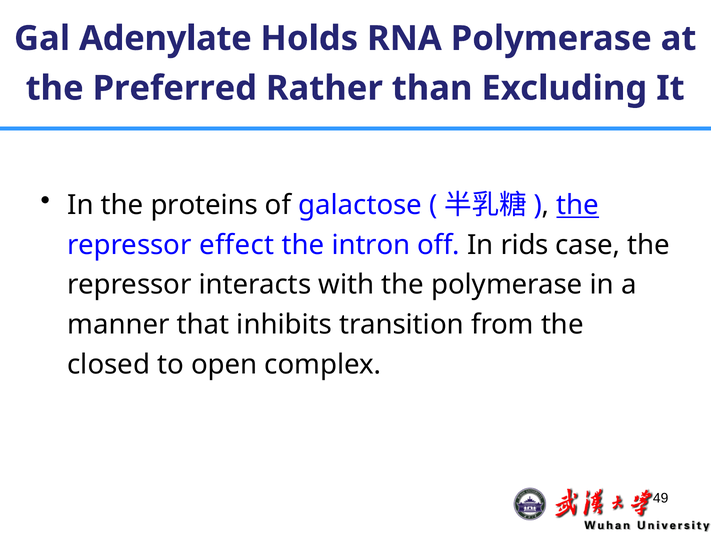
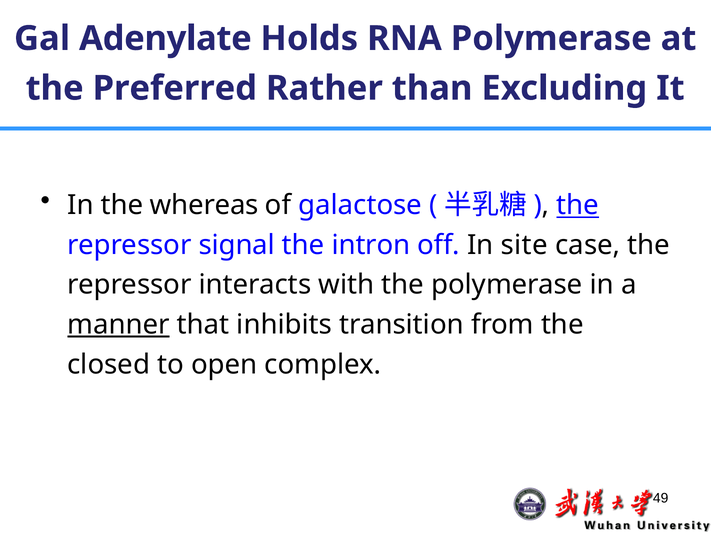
proteins: proteins -> whereas
effect: effect -> signal
rids: rids -> site
manner underline: none -> present
